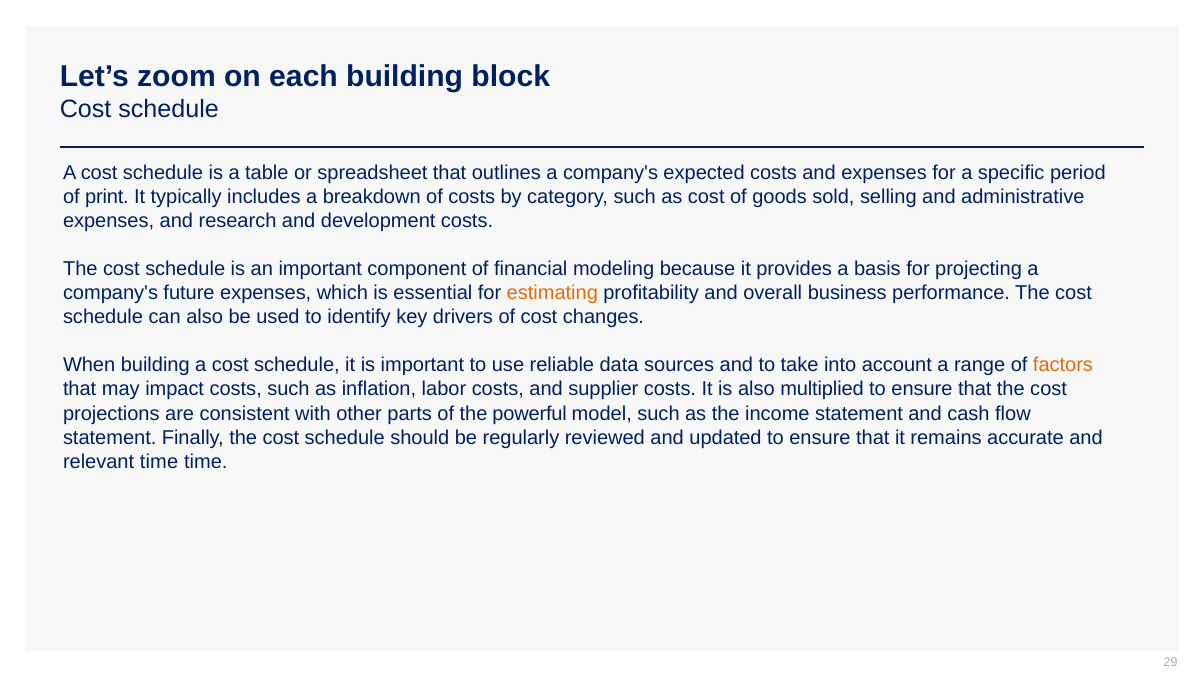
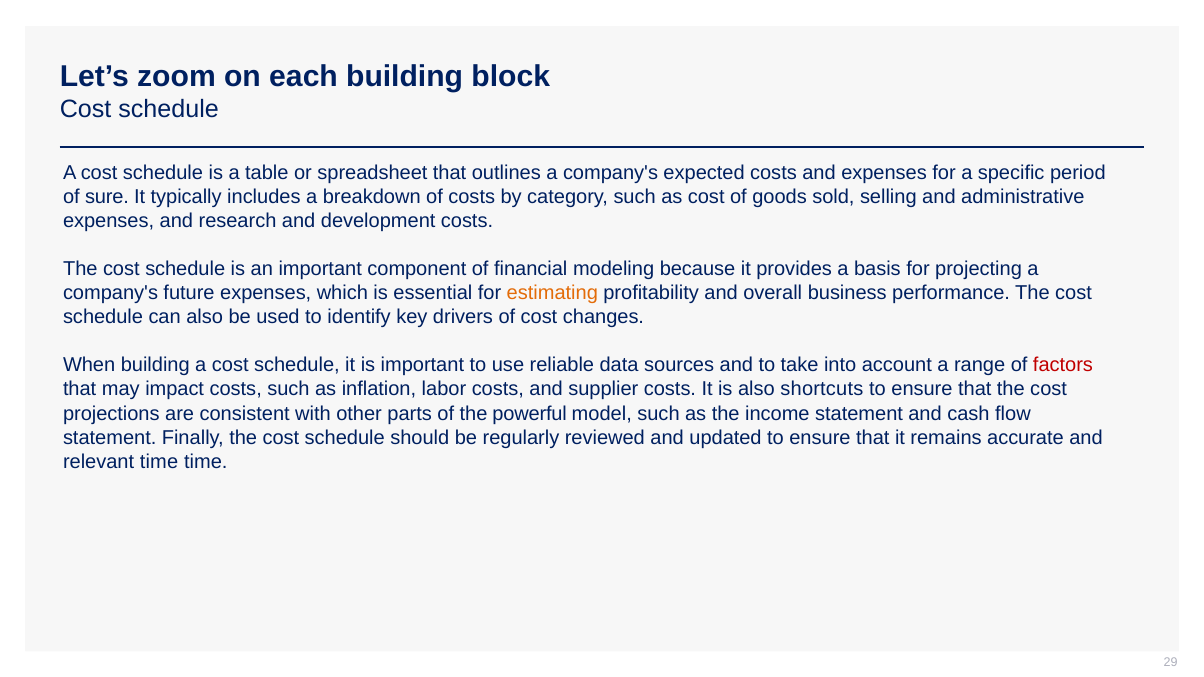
print: print -> sure
factors colour: orange -> red
multiplied: multiplied -> shortcuts
